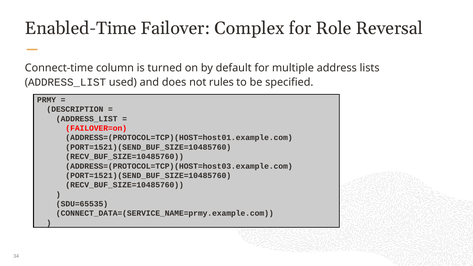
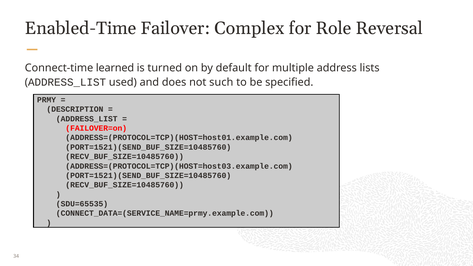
column: column -> learned
rules: rules -> such
